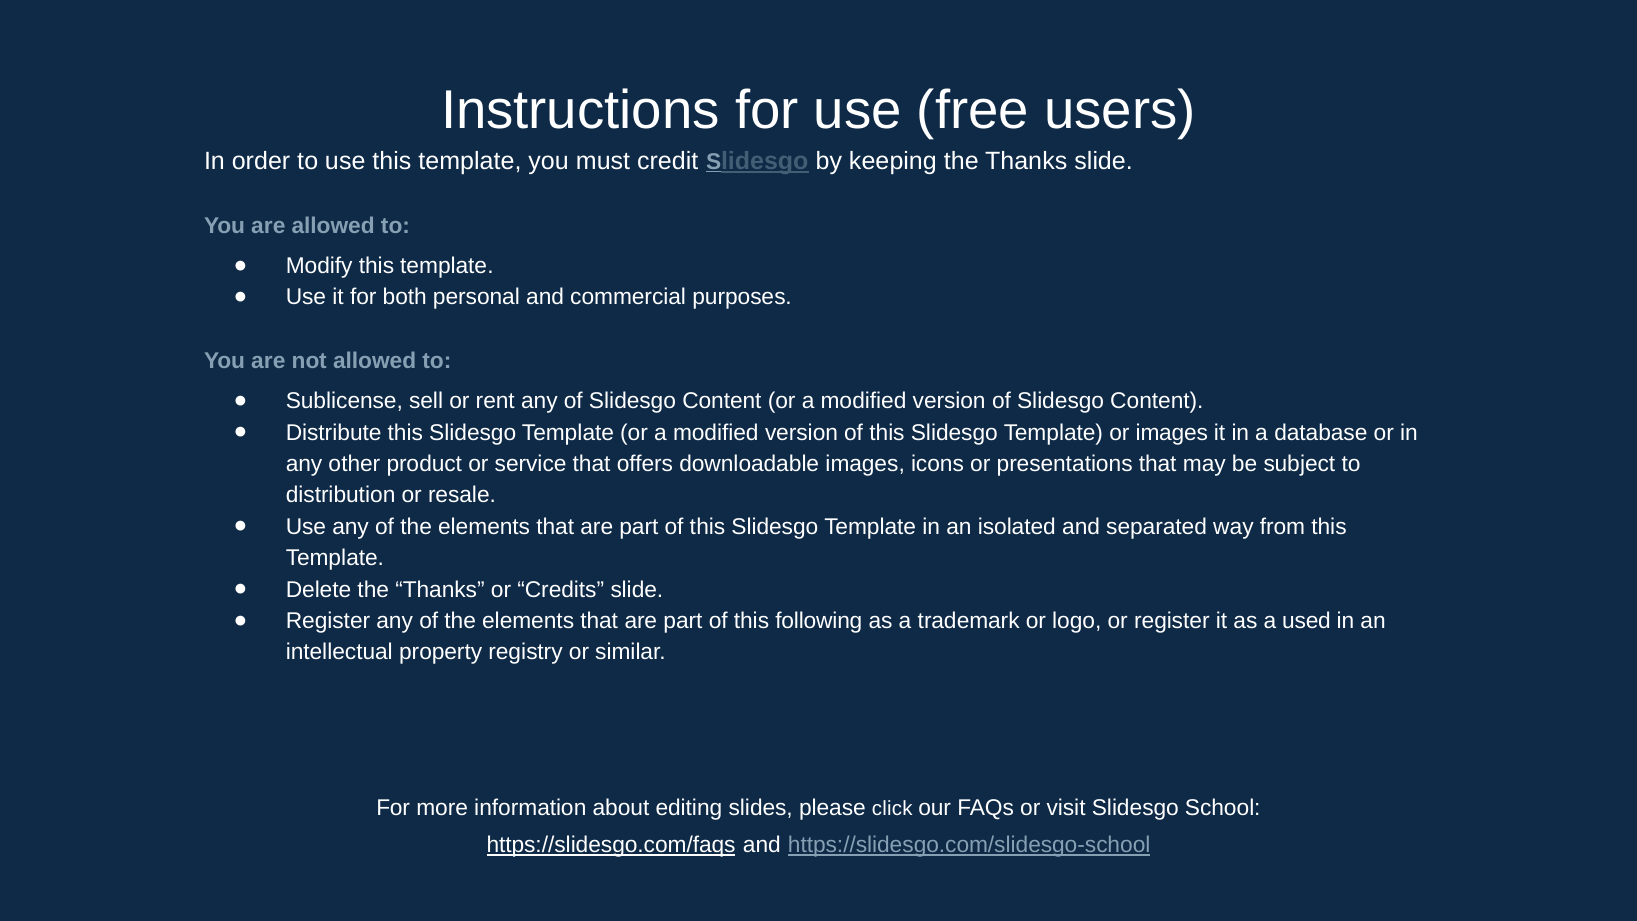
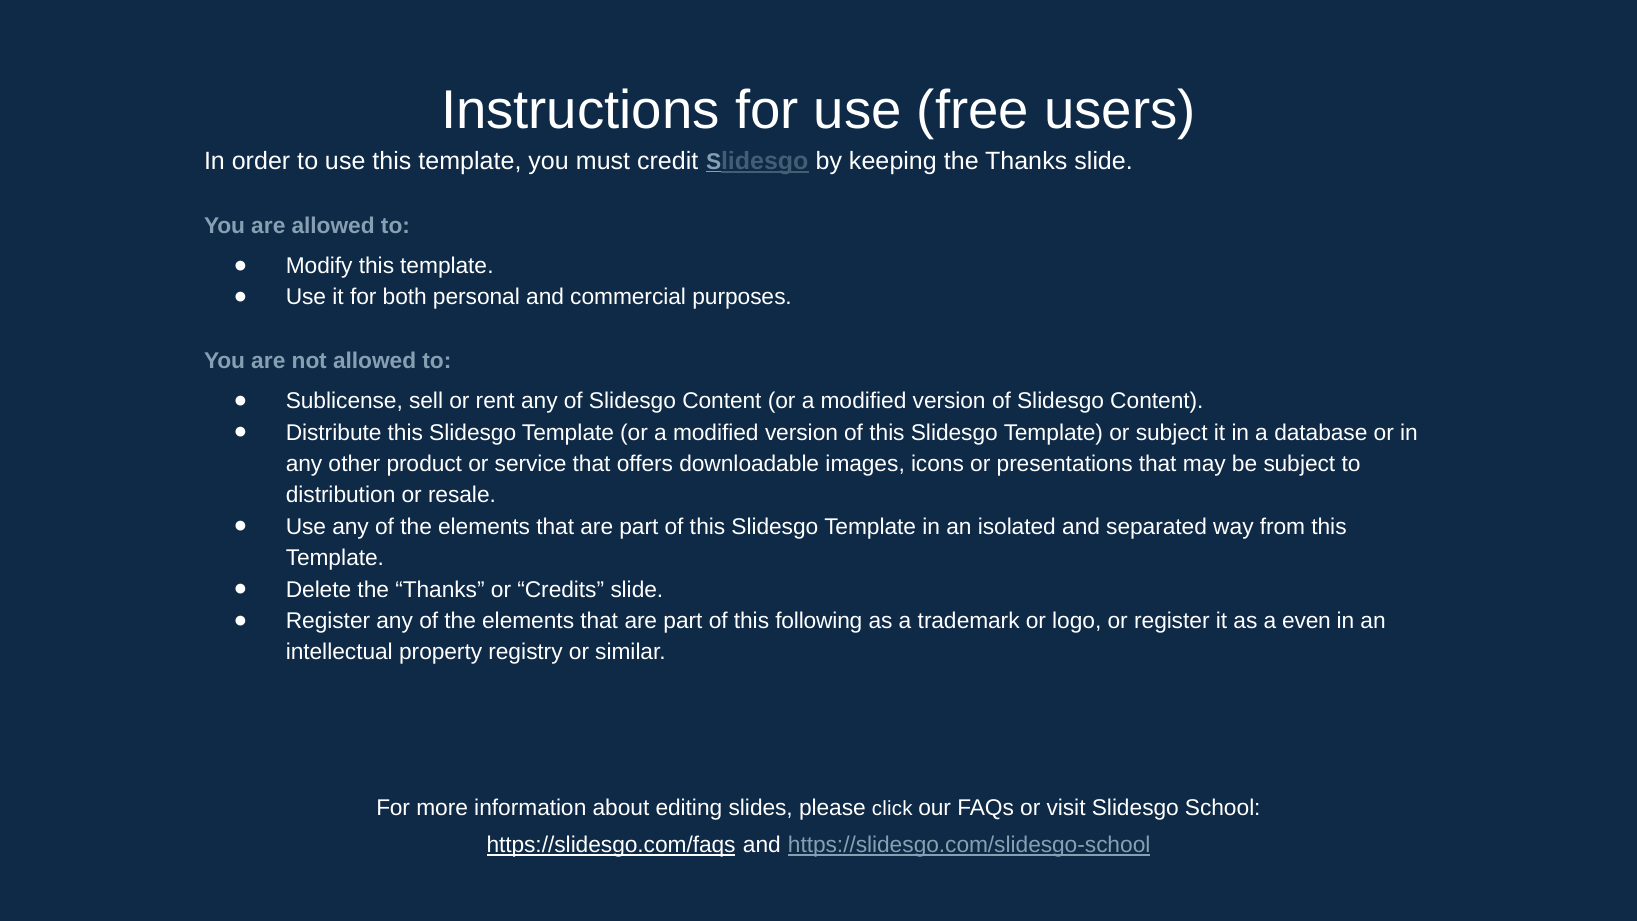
or images: images -> subject
used: used -> even
